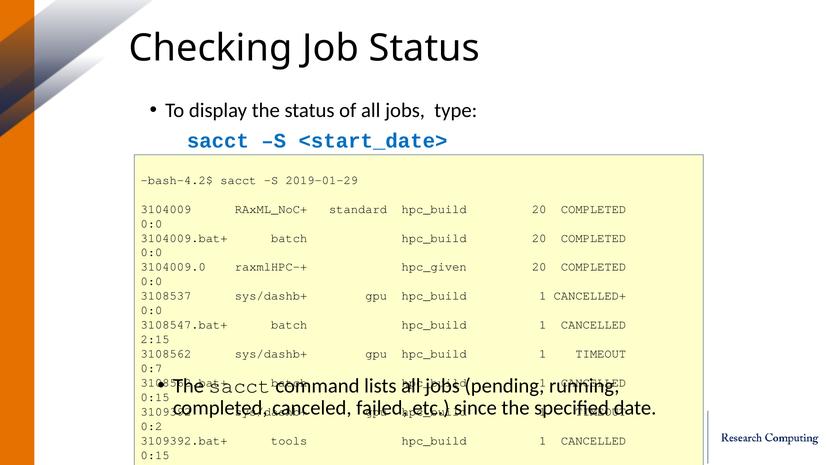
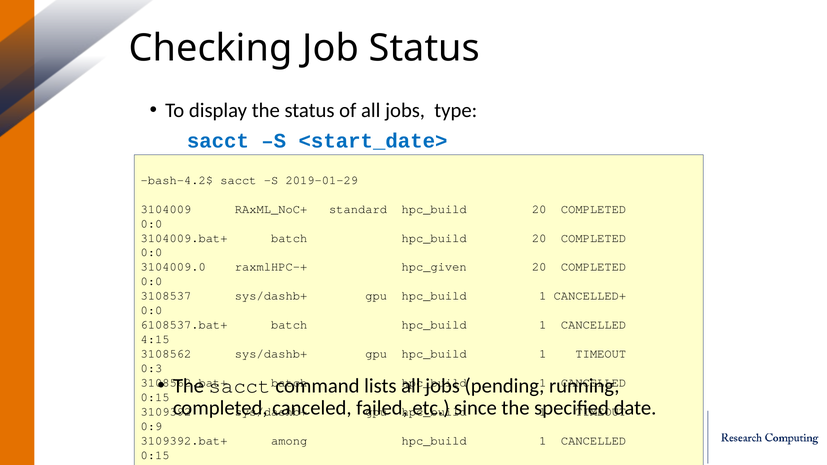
3108547.bat+: 3108547.bat+ -> 6108537.bat+
2:15: 2:15 -> 4:15
0:7: 0:7 -> 0:3
0:2: 0:2 -> 0:9
tools: tools -> among
